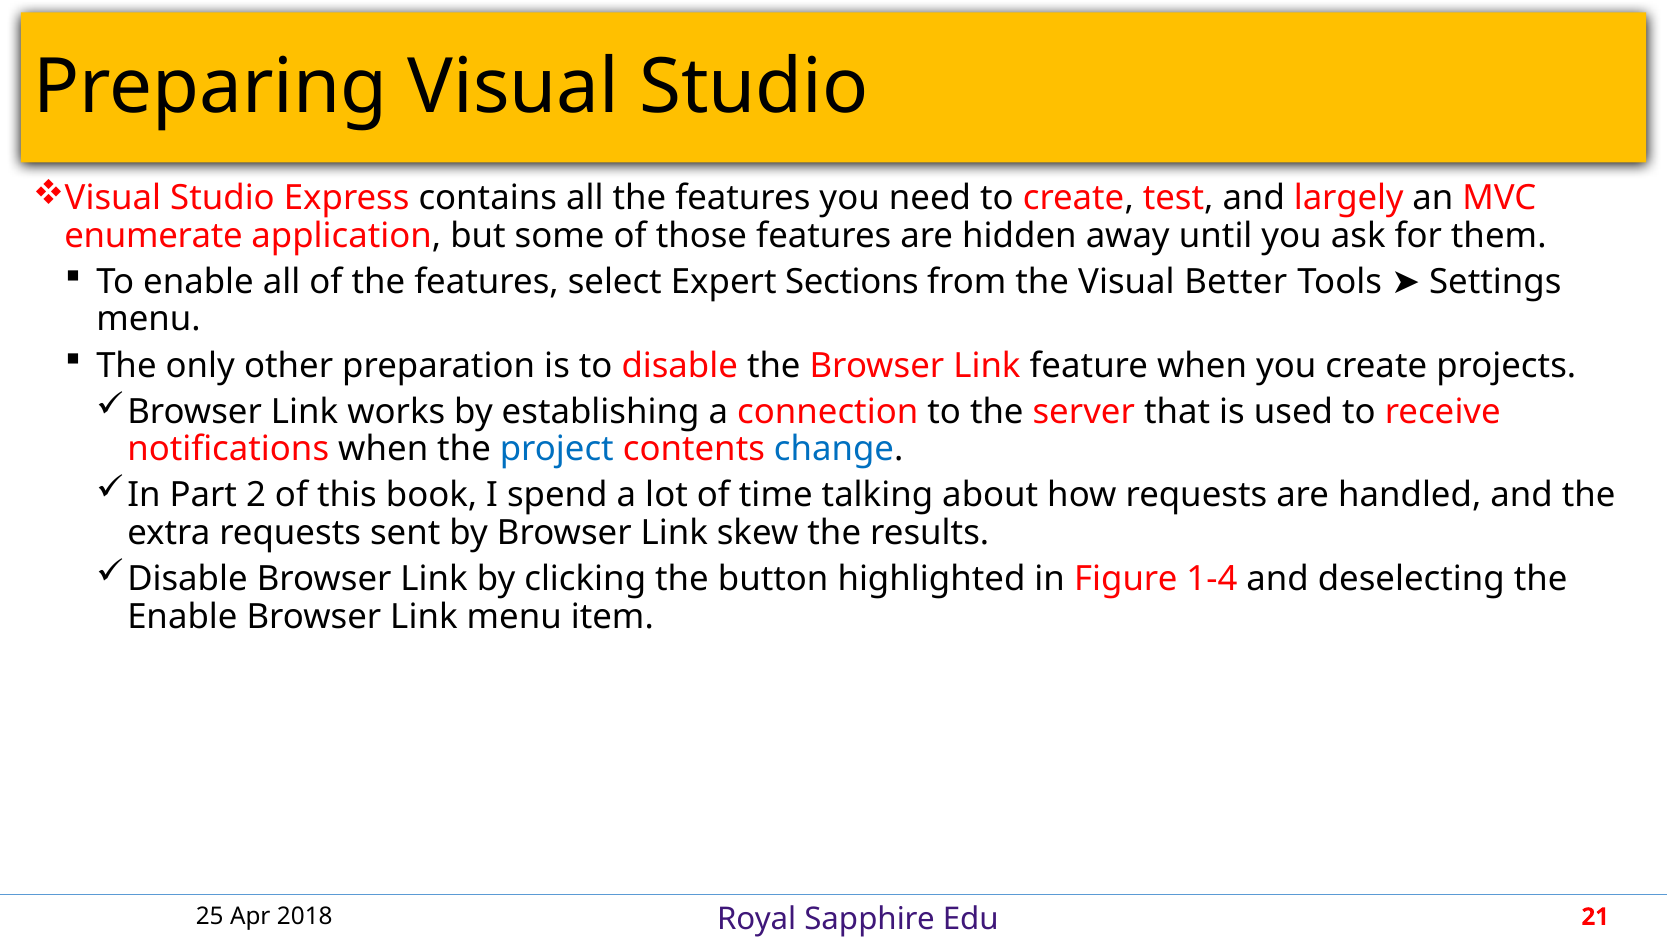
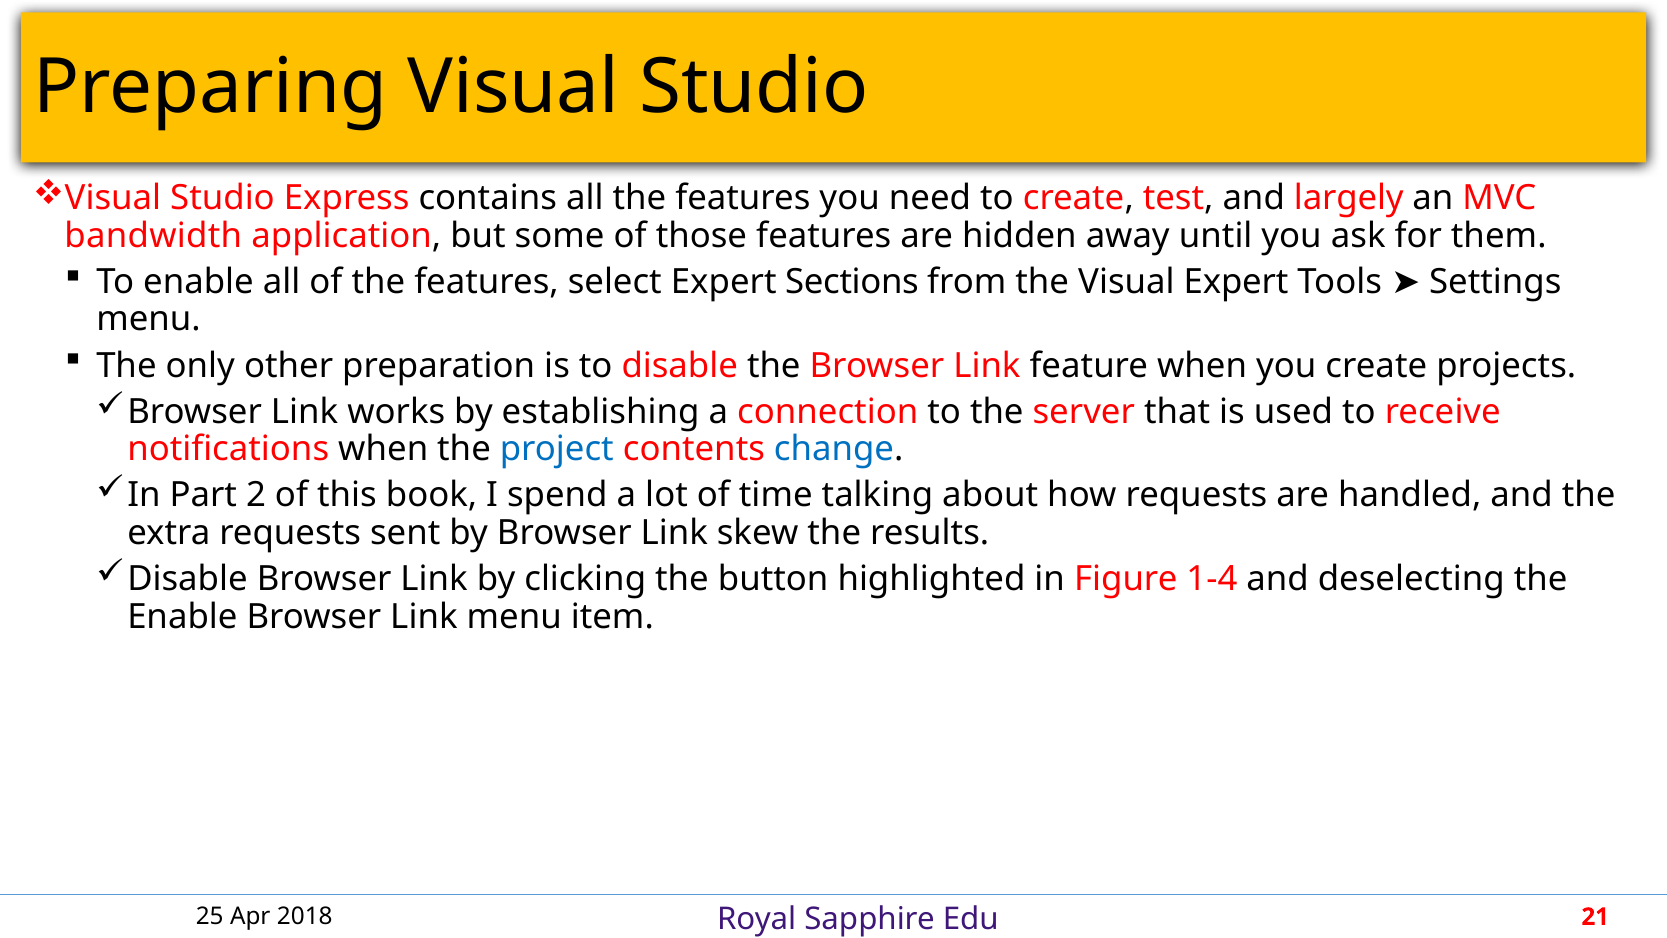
enumerate: enumerate -> bandwidth
Visual Better: Better -> Expert
